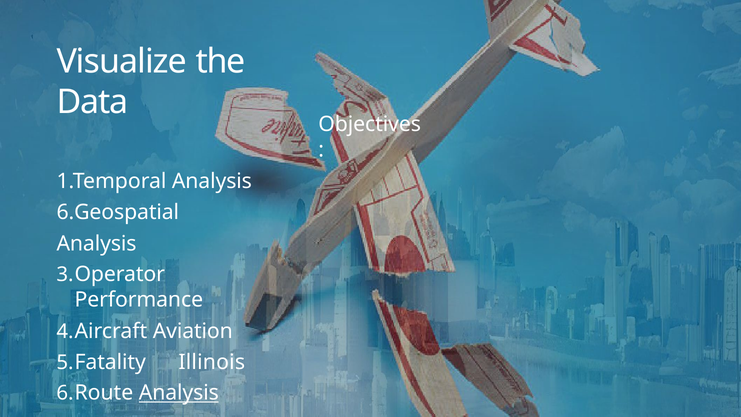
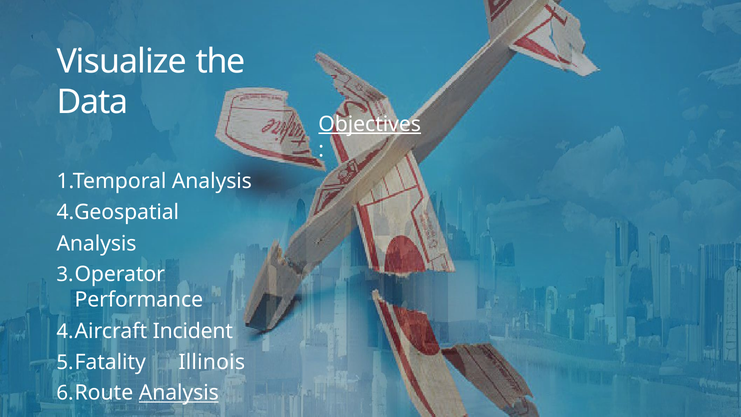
Objectives underline: none -> present
6.Geospatial: 6.Geospatial -> 4.Geospatial
Aviation: Aviation -> Incident
